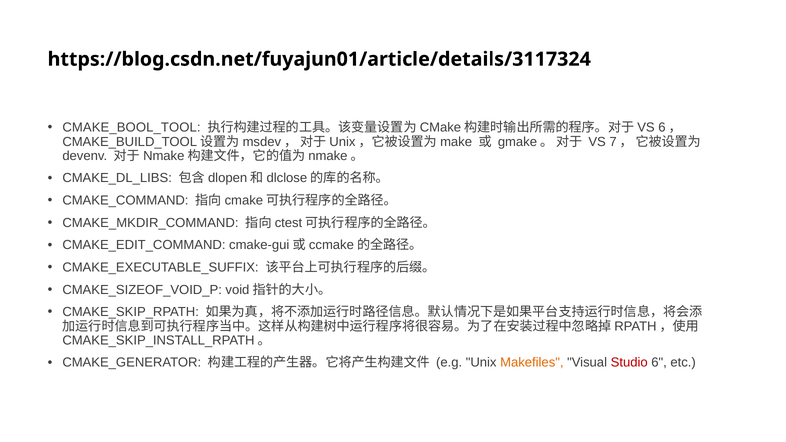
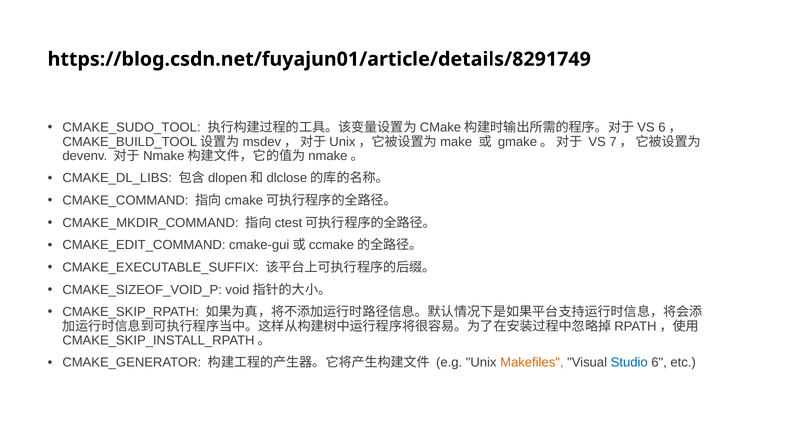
https://blog.csdn.net/fuyajun01/article/details/3117324: https://blog.csdn.net/fuyajun01/article/details/3117324 -> https://blog.csdn.net/fuyajun01/article/details/8291749
CMAKE_BOOL_TOOL: CMAKE_BOOL_TOOL -> CMAKE_SUDO_TOOL
Studio colour: red -> blue
